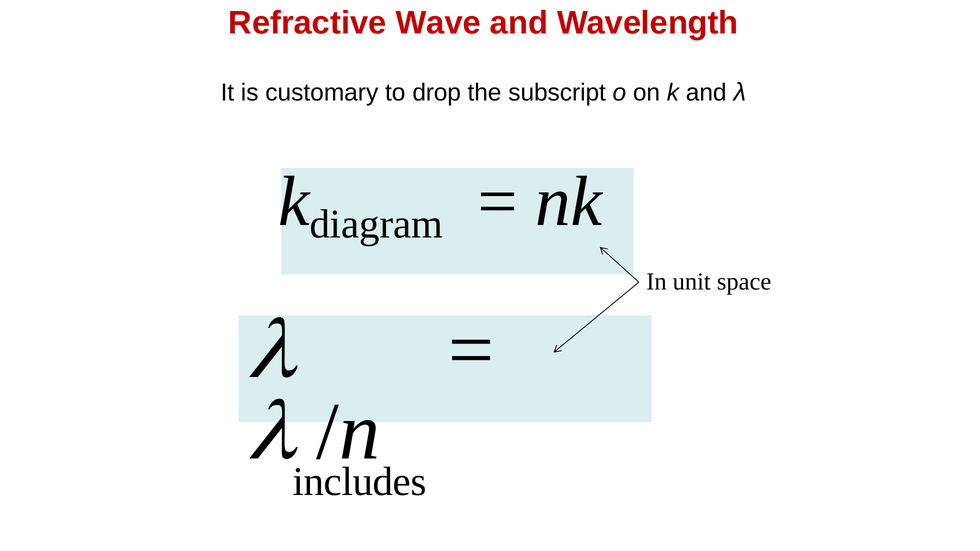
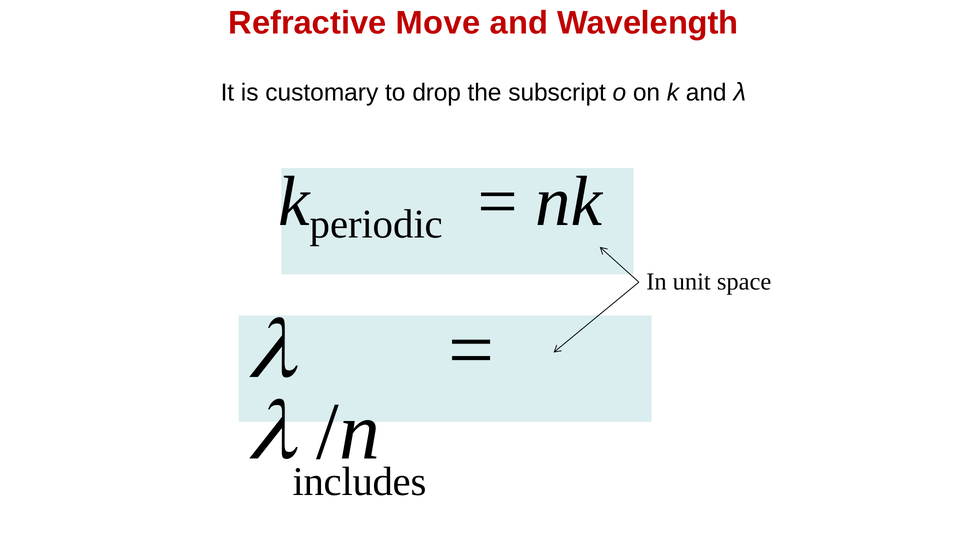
Wave: Wave -> Move
diagram: diagram -> periodic
